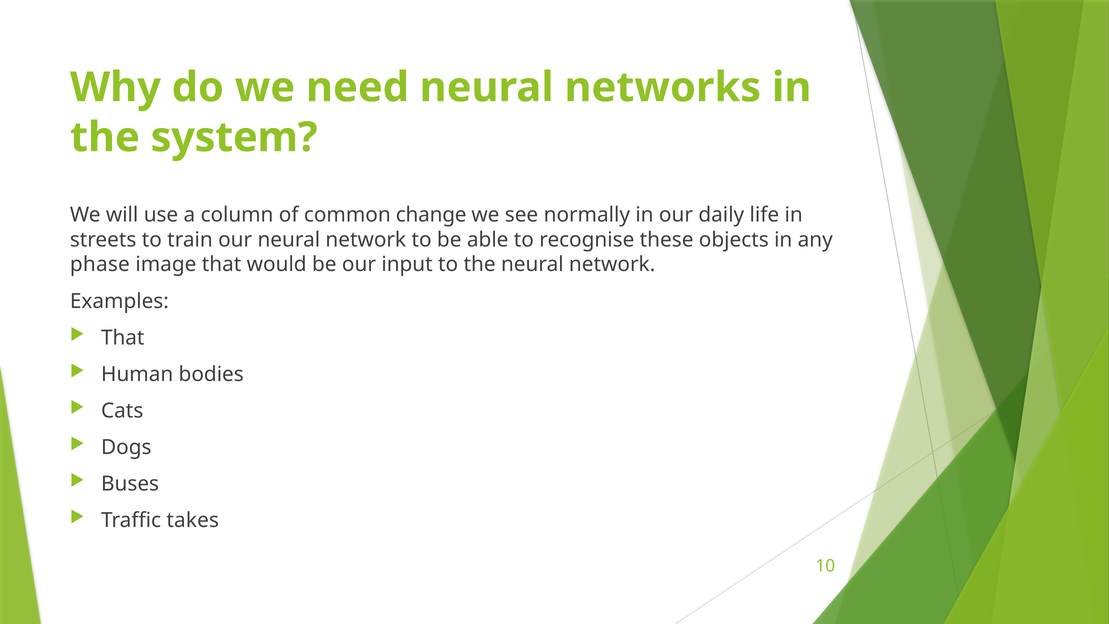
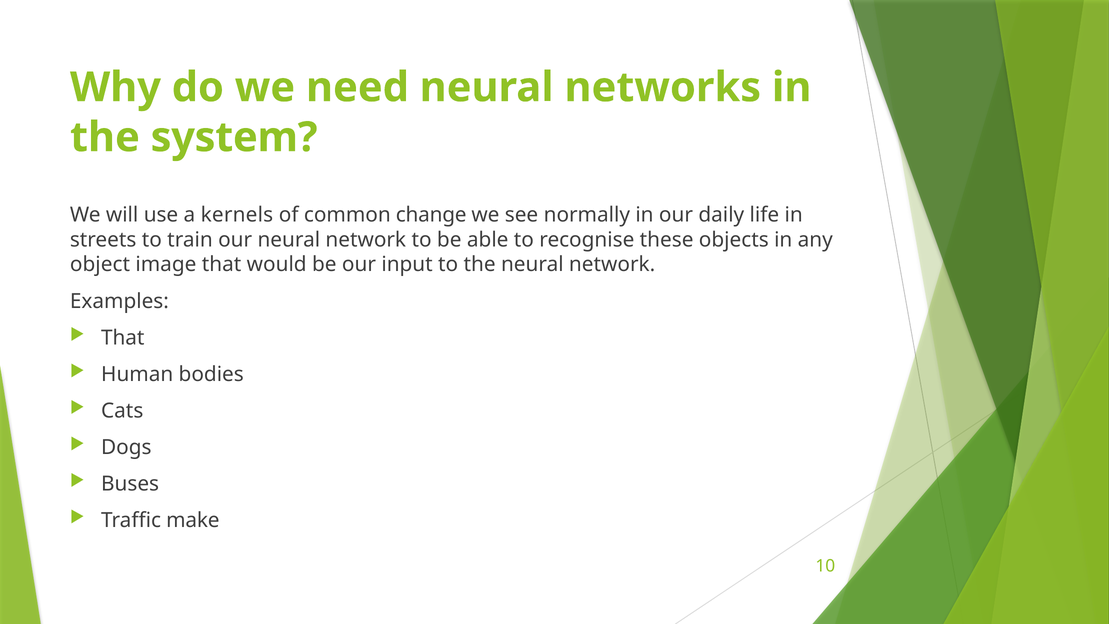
column: column -> kernels
phase: phase -> object
takes: takes -> make
